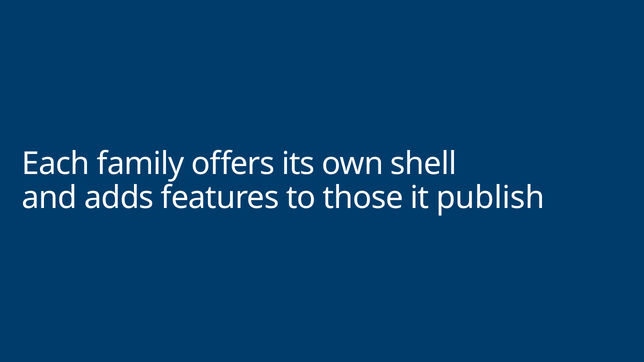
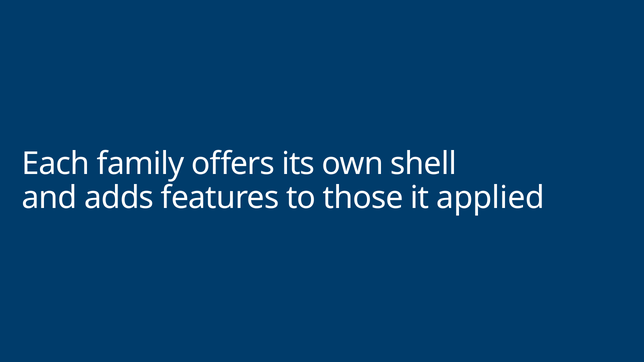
publish: publish -> applied
